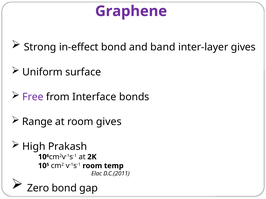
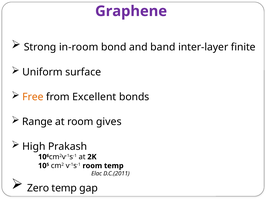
in-effect: in-effect -> in-room
inter-layer gives: gives -> finite
Free colour: purple -> orange
Interface: Interface -> Excellent
Zero bond: bond -> temp
